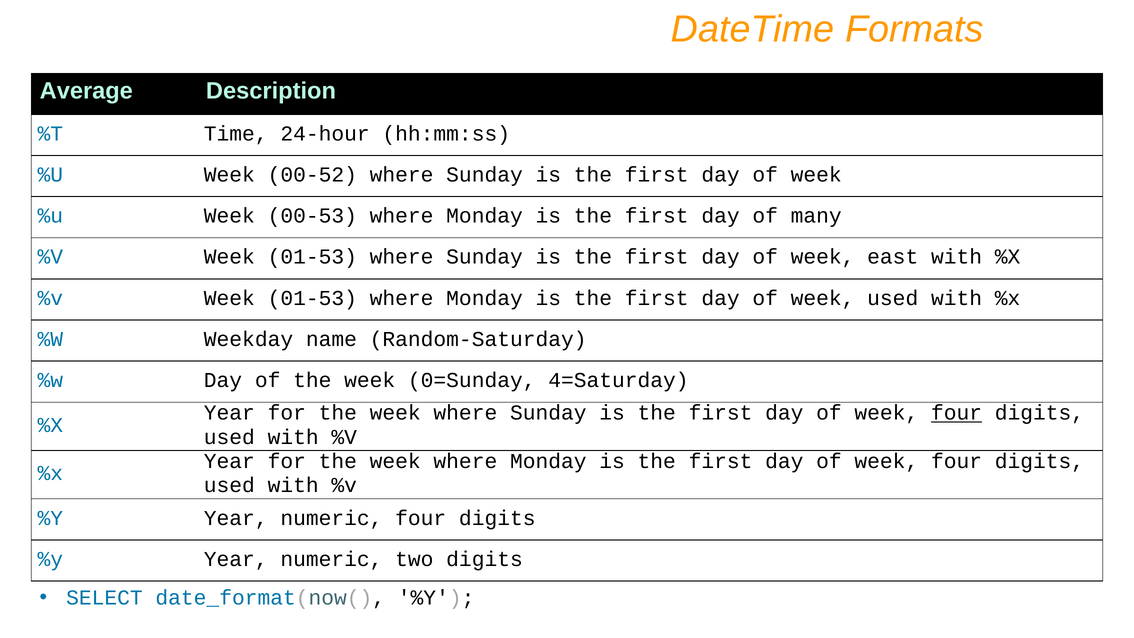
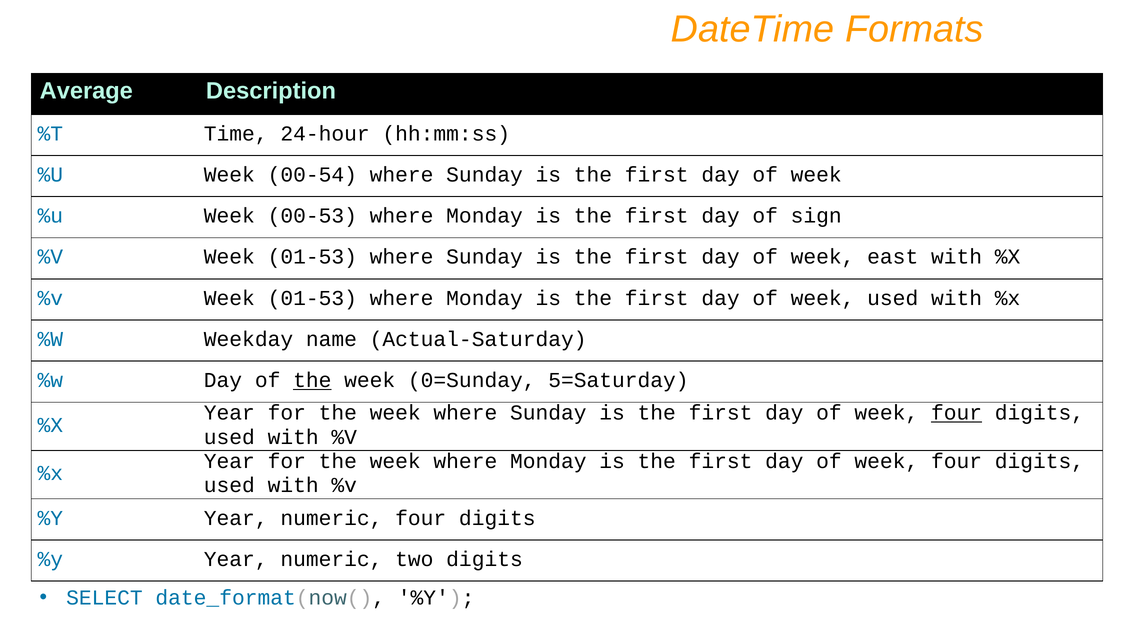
00-52: 00-52 -> 00-54
many: many -> sign
Random-Saturday: Random-Saturday -> Actual-Saturday
the at (312, 380) underline: none -> present
4=Saturday: 4=Saturday -> 5=Saturday
